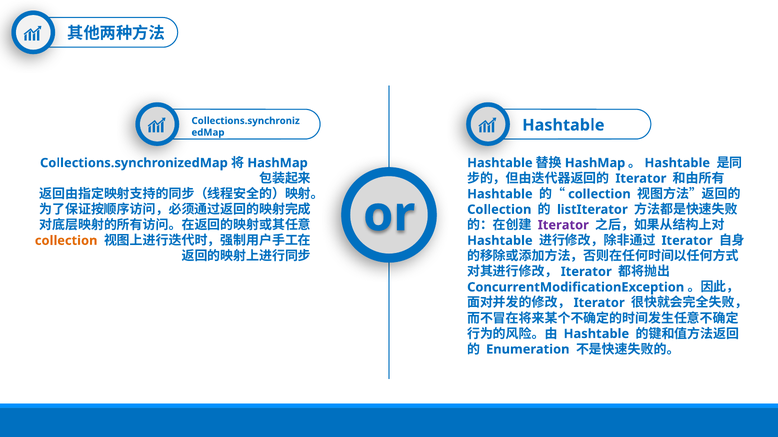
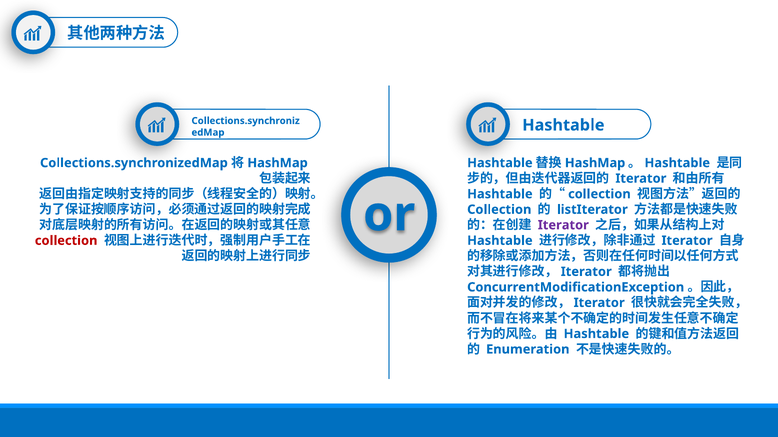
collection at (66, 241) colour: orange -> red
